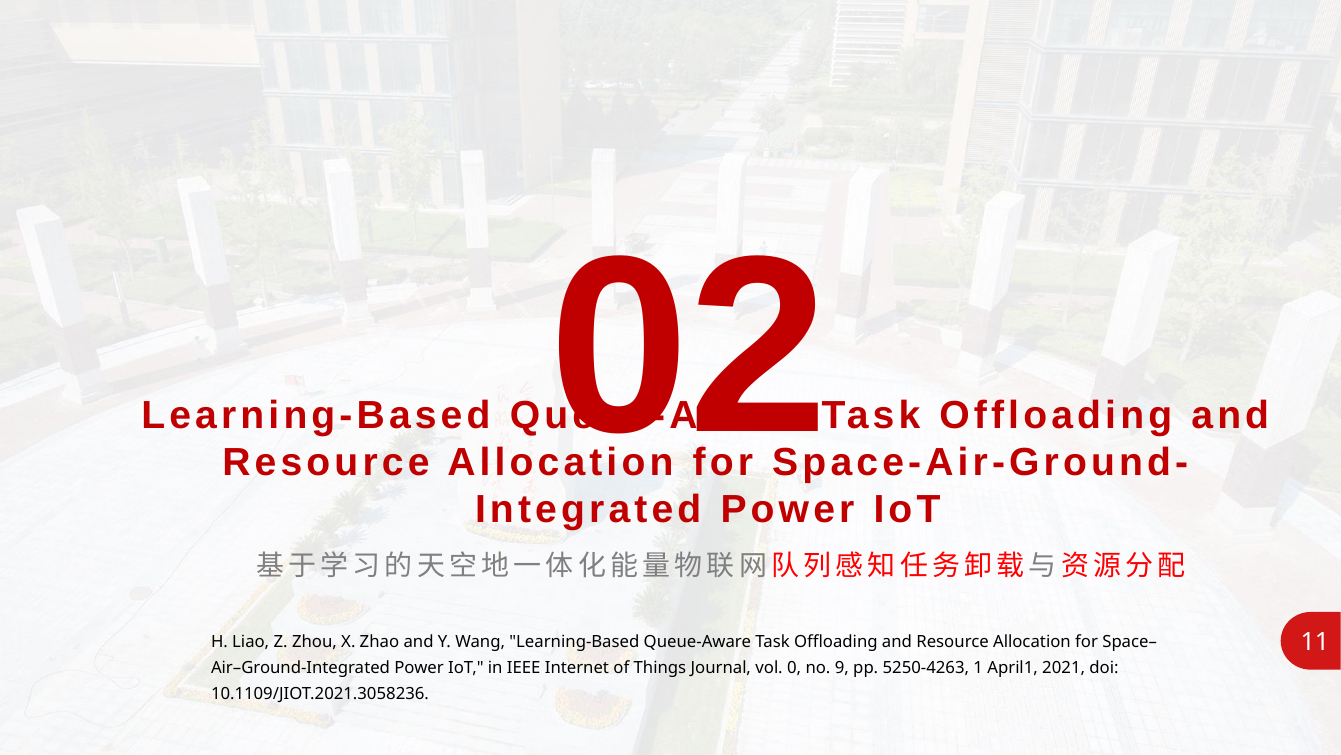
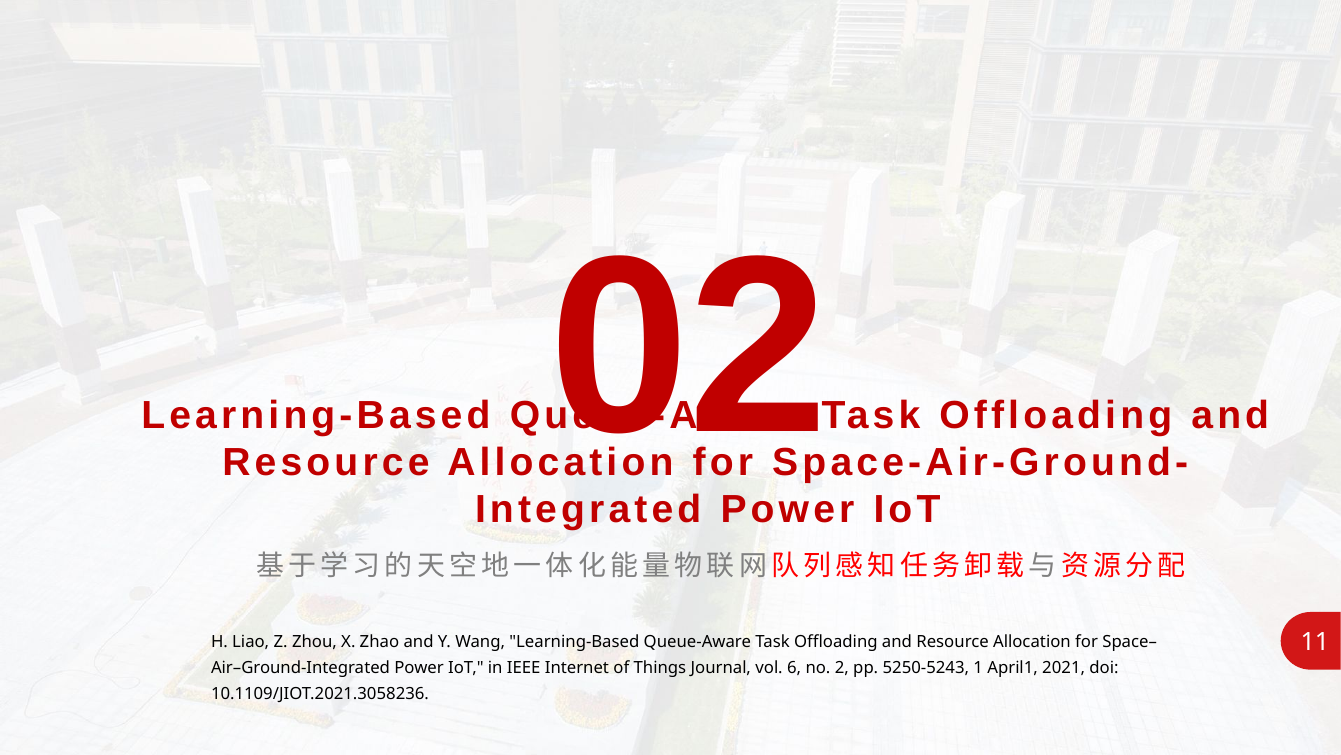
0: 0 -> 6
9: 9 -> 2
5250-4263: 5250-4263 -> 5250-5243
